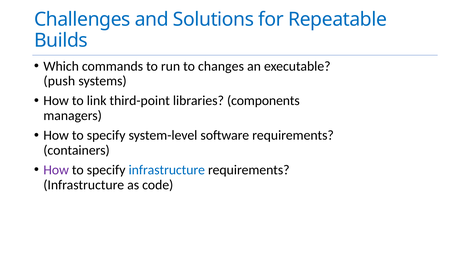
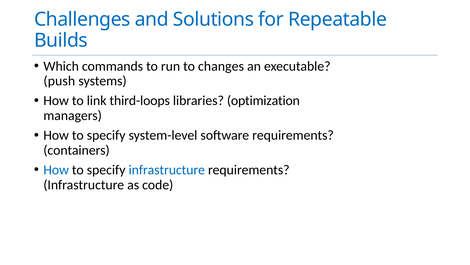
third-point: third-point -> third-loops
components: components -> optimization
How at (56, 170) colour: purple -> blue
